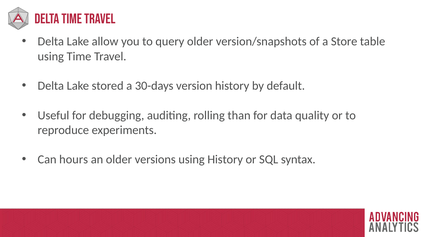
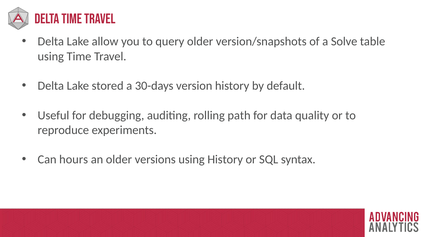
Store: Store -> Solve
than: than -> path
